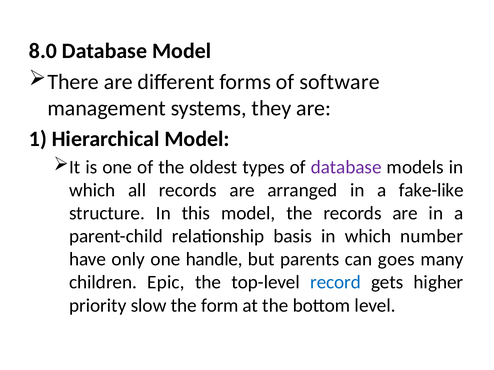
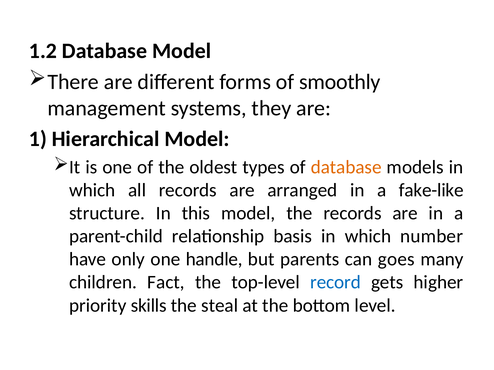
8.0: 8.0 -> 1.2
software: software -> smoothly
database at (346, 167) colour: purple -> orange
Epic: Epic -> Fact
slow: slow -> skills
form: form -> steal
